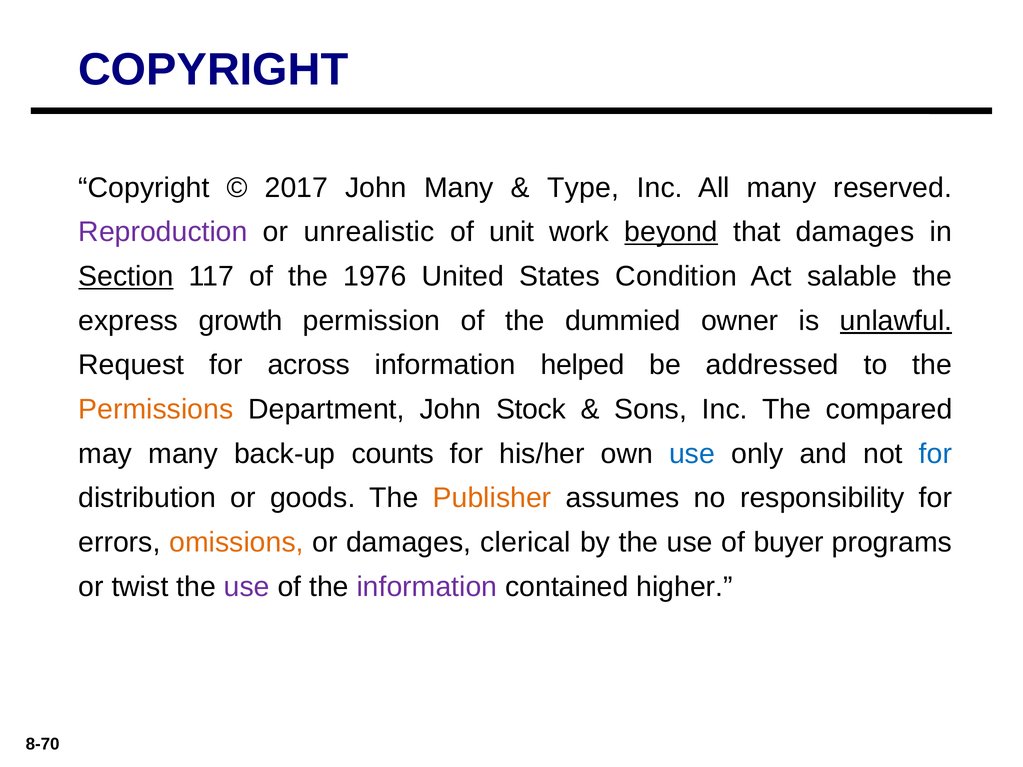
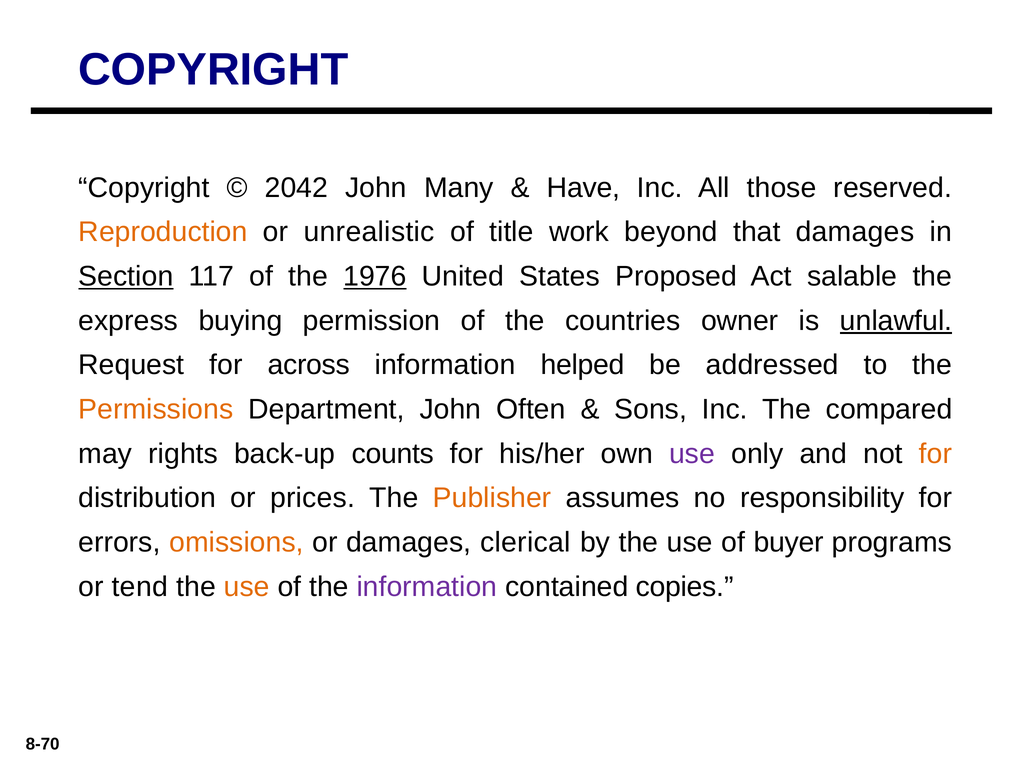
2017: 2017 -> 2042
Type: Type -> Have
All many: many -> those
Reproduction colour: purple -> orange
unit: unit -> title
beyond underline: present -> none
1976 underline: none -> present
Condition: Condition -> Proposed
growth: growth -> buying
dummied: dummied -> countries
Stock: Stock -> Often
may many: many -> rights
use at (692, 454) colour: blue -> purple
for at (935, 454) colour: blue -> orange
goods: goods -> prices
twist: twist -> tend
use at (247, 587) colour: purple -> orange
higher: higher -> copies
